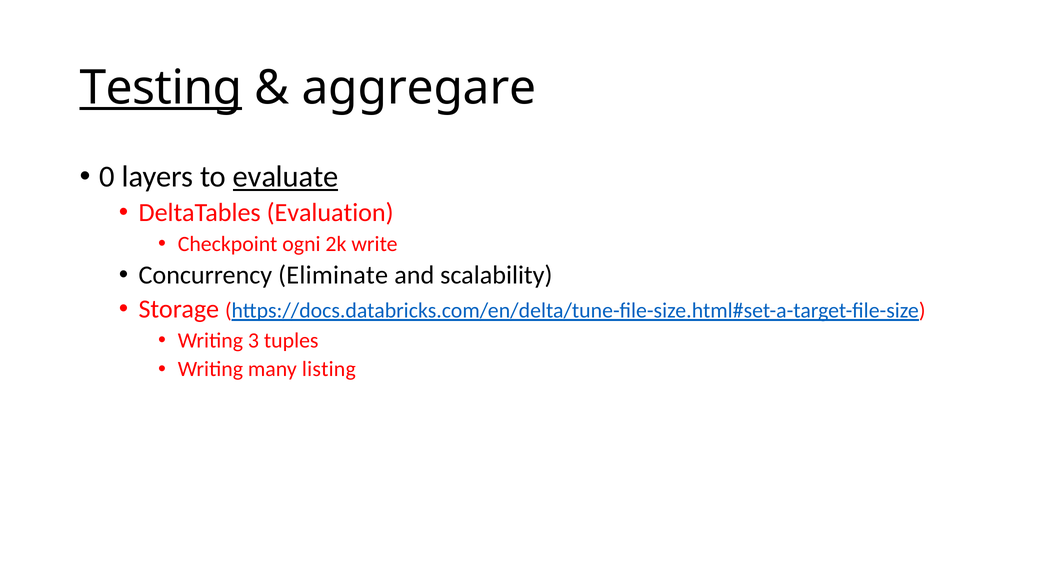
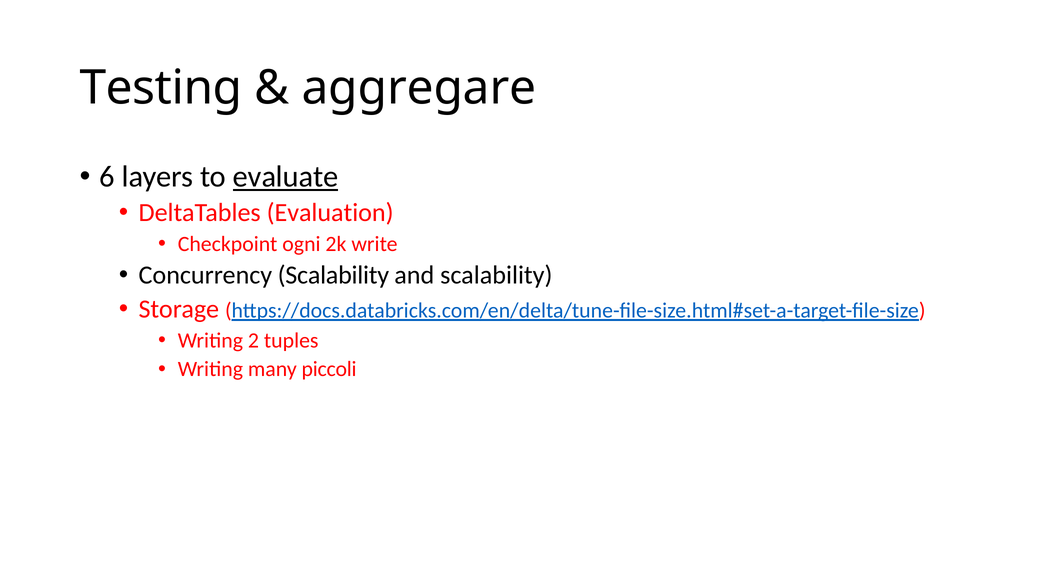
Testing underline: present -> none
0: 0 -> 6
Concurrency Eliminate: Eliminate -> Scalability
3: 3 -> 2
listing: listing -> piccoli
